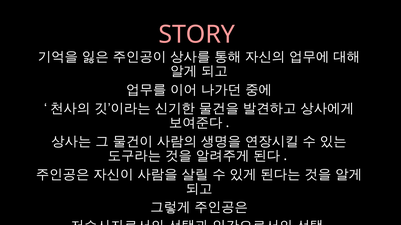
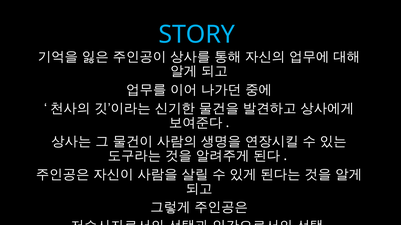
STORY colour: pink -> light blue
